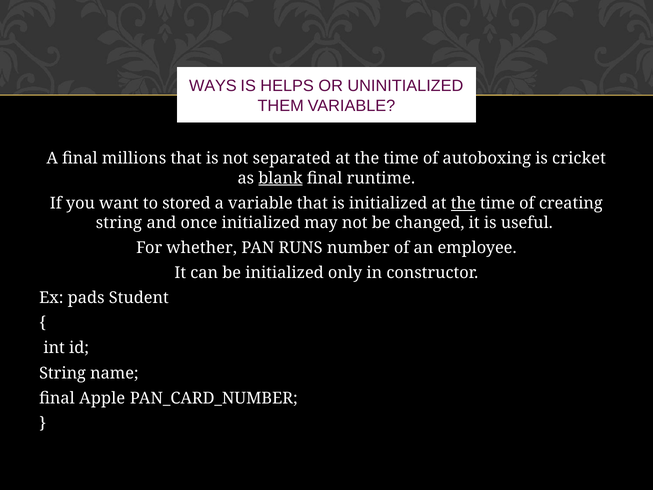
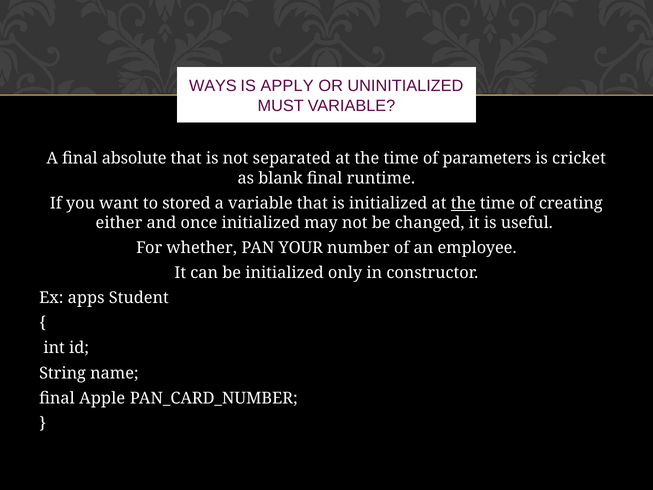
HELPS: HELPS -> APPLY
THEM: THEM -> MUST
millions: millions -> absolute
autoboxing: autoboxing -> parameters
blank underline: present -> none
string at (119, 223): string -> either
RUNS: RUNS -> YOUR
pads: pads -> apps
